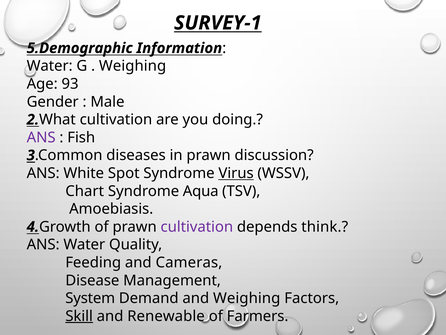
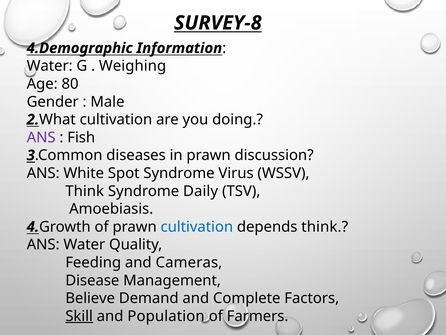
SURVEY-1: SURVEY-1 -> SURVEY-8
5.Demographic: 5.Demographic -> 4.Demographic
93: 93 -> 80
Virus underline: present -> none
Chart at (85, 191): Chart -> Think
Aqua: Aqua -> Daily
cultivation at (197, 227) colour: purple -> blue
System: System -> Believe
and Weighing: Weighing -> Complete
Renewable: Renewable -> Population
